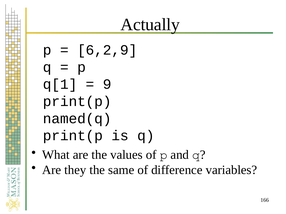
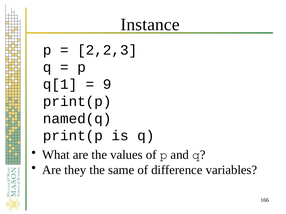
Actually: Actually -> Instance
6,2,9: 6,2,9 -> 2,2,3
